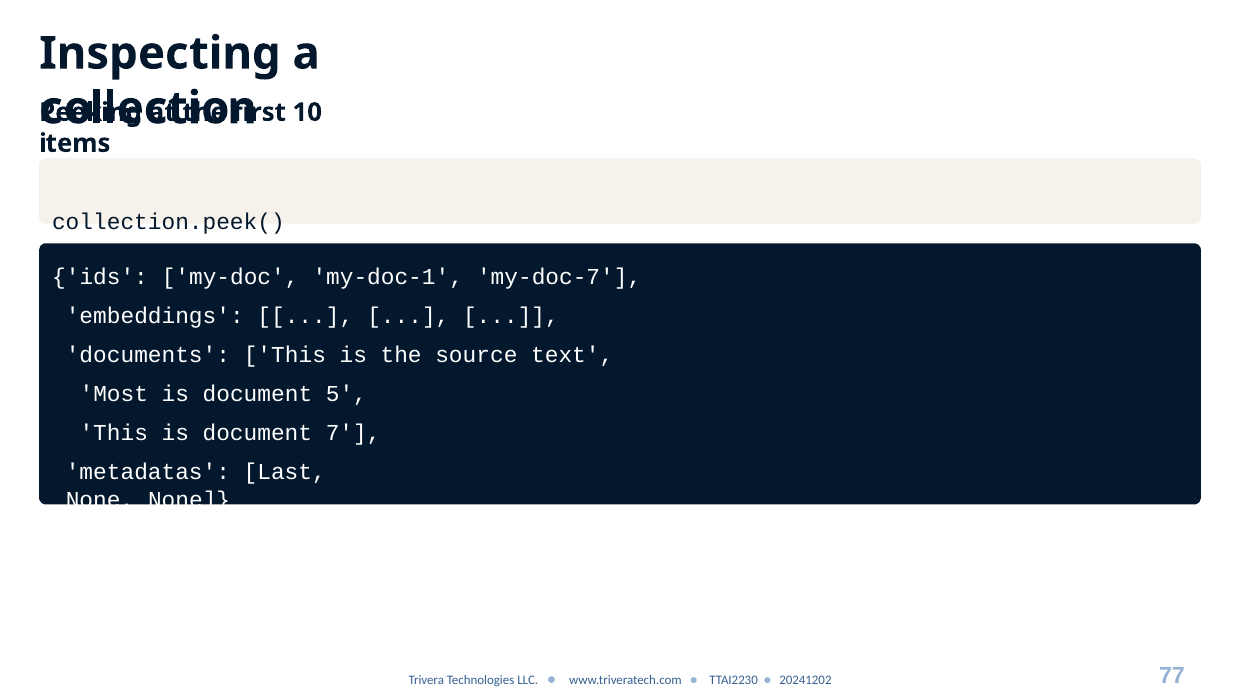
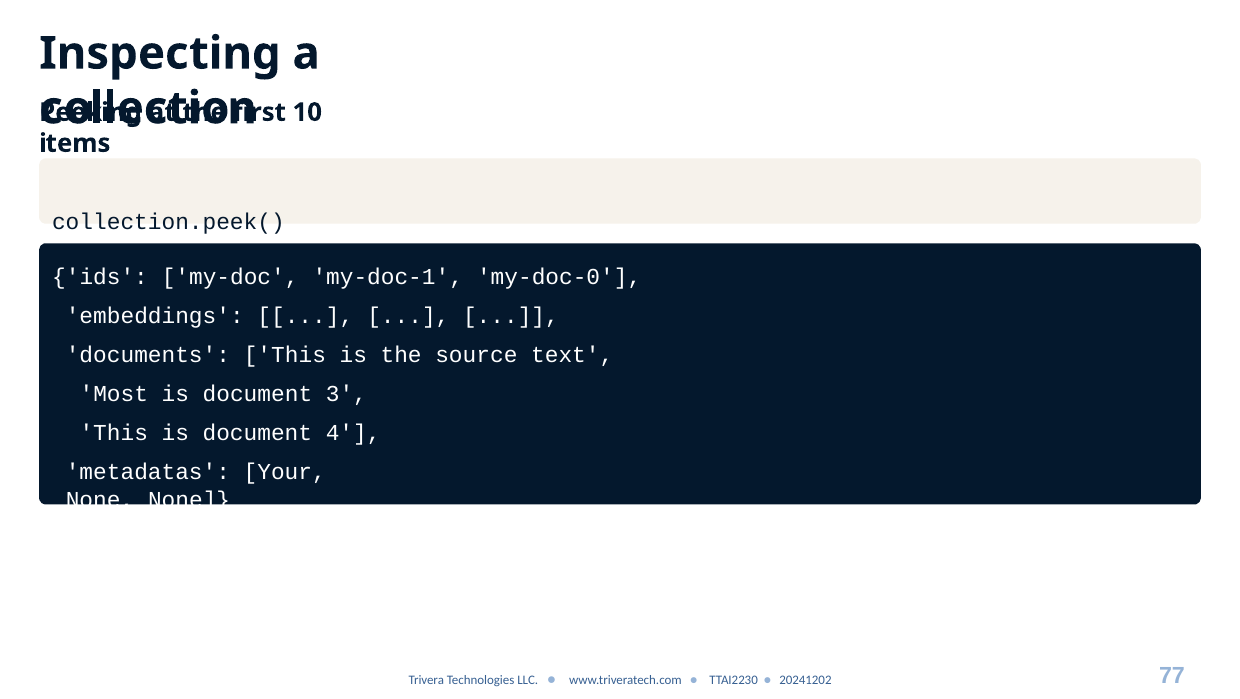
my-doc-7: my-doc-7 -> my-doc-0
5: 5 -> 3
7: 7 -> 4
Last: Last -> Your
